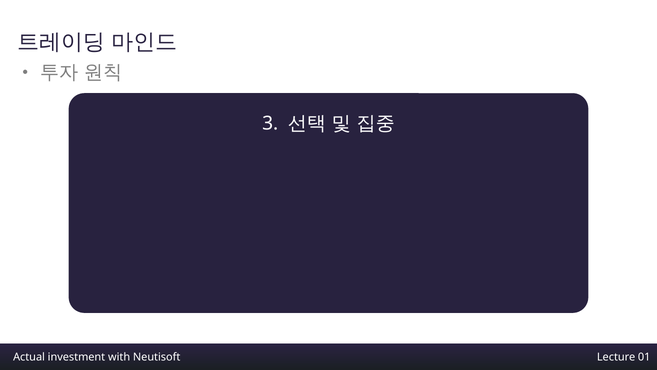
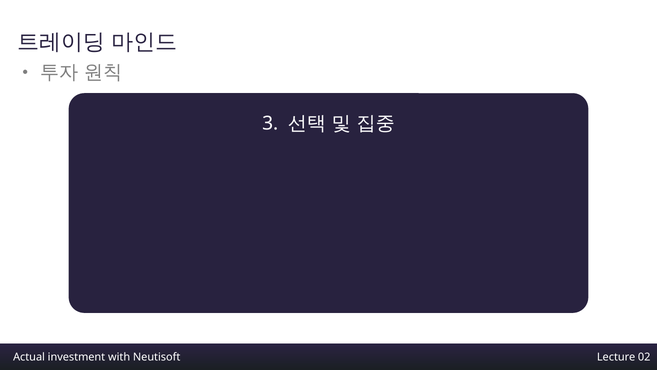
01: 01 -> 02
